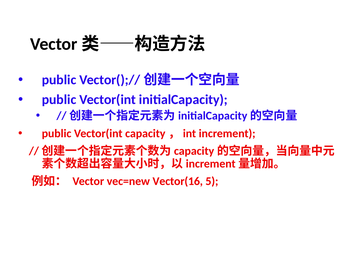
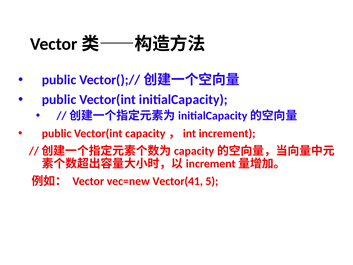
Vector(16: Vector(16 -> Vector(41
